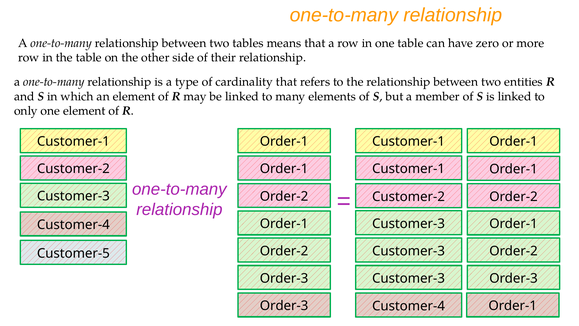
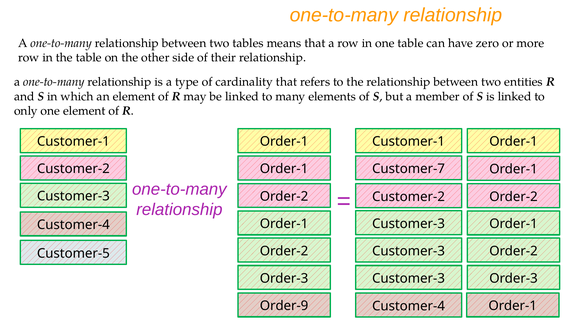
Customer-1 at (409, 169): Customer-1 -> Customer-7
Order-3 at (284, 305): Order-3 -> Order-9
